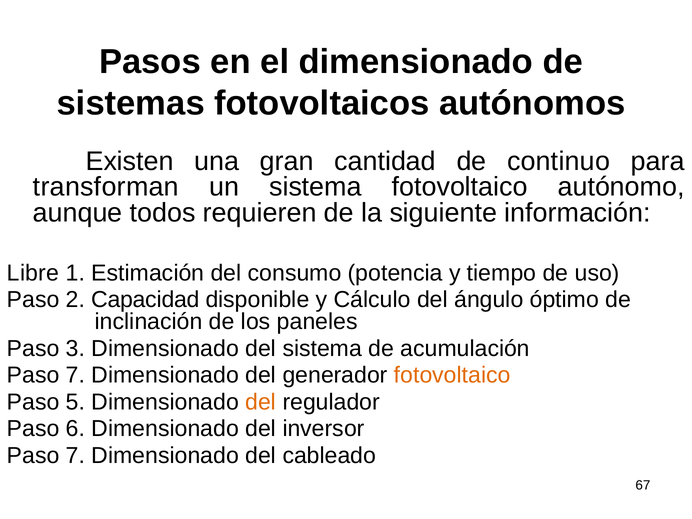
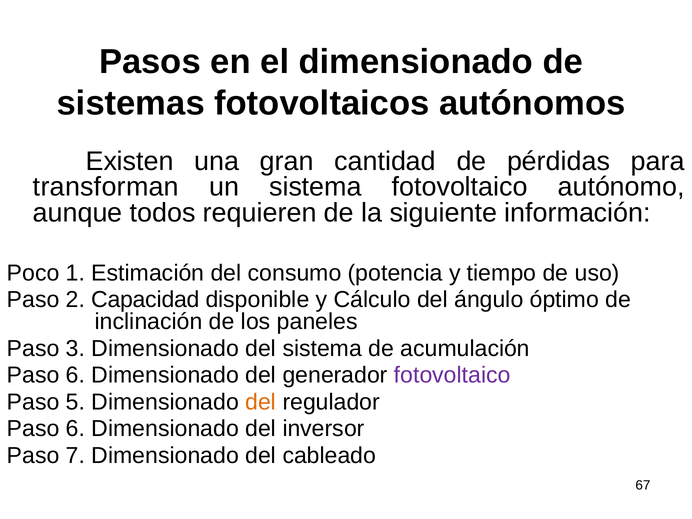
continuo: continuo -> pérdidas
Libre: Libre -> Poco
7 at (75, 375): 7 -> 6
fotovoltaico at (452, 375) colour: orange -> purple
